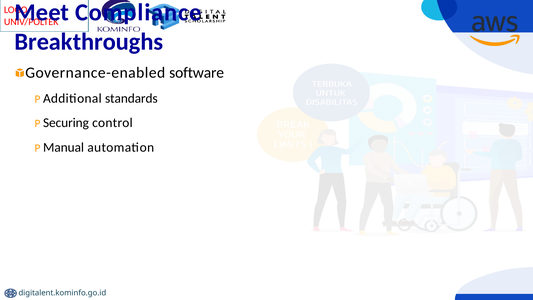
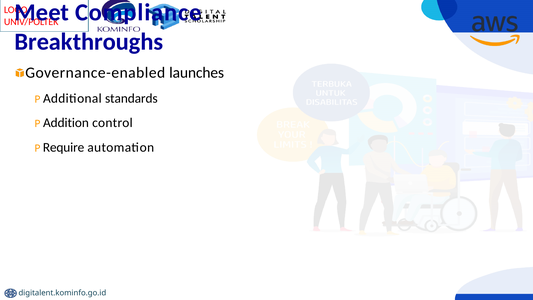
software: software -> launches
Securing: Securing -> Addition
Manual: Manual -> Require
